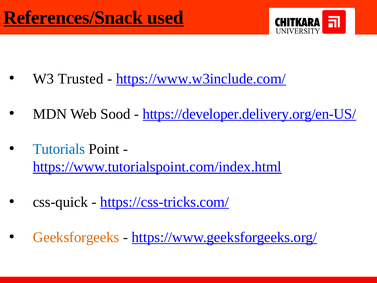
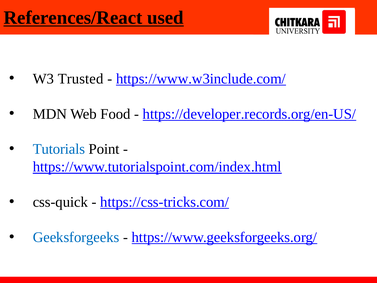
References/Snack: References/Snack -> References/React
Sood: Sood -> Food
https://developer.delivery.org/en-US/: https://developer.delivery.org/en-US/ -> https://developer.records.org/en-US/
Geeksforgeeks colour: orange -> blue
